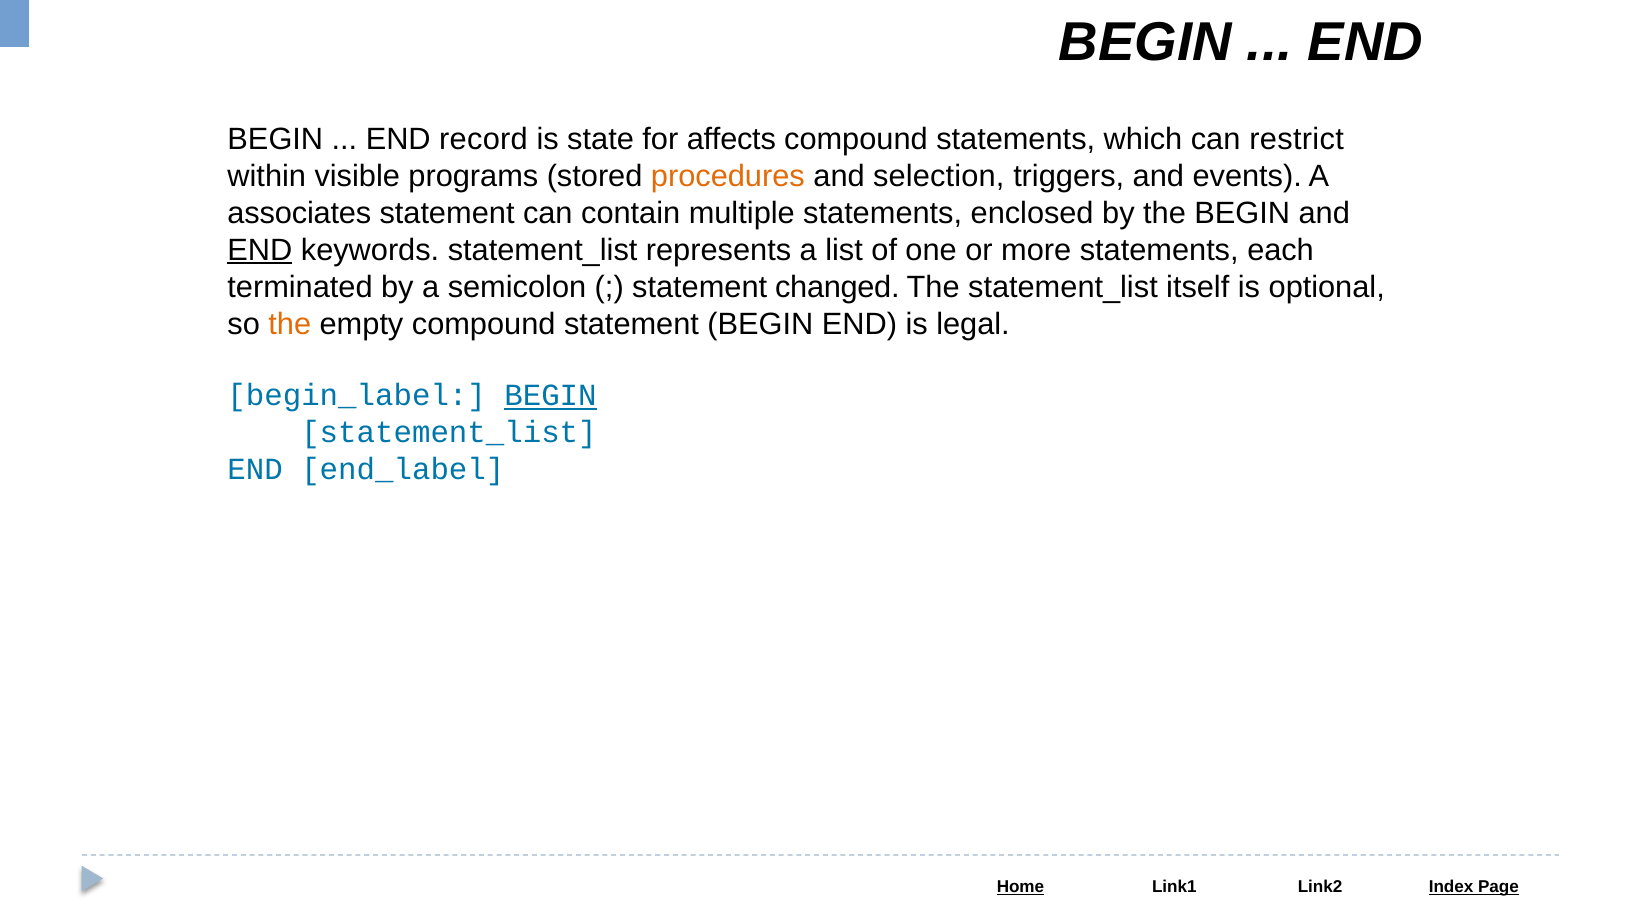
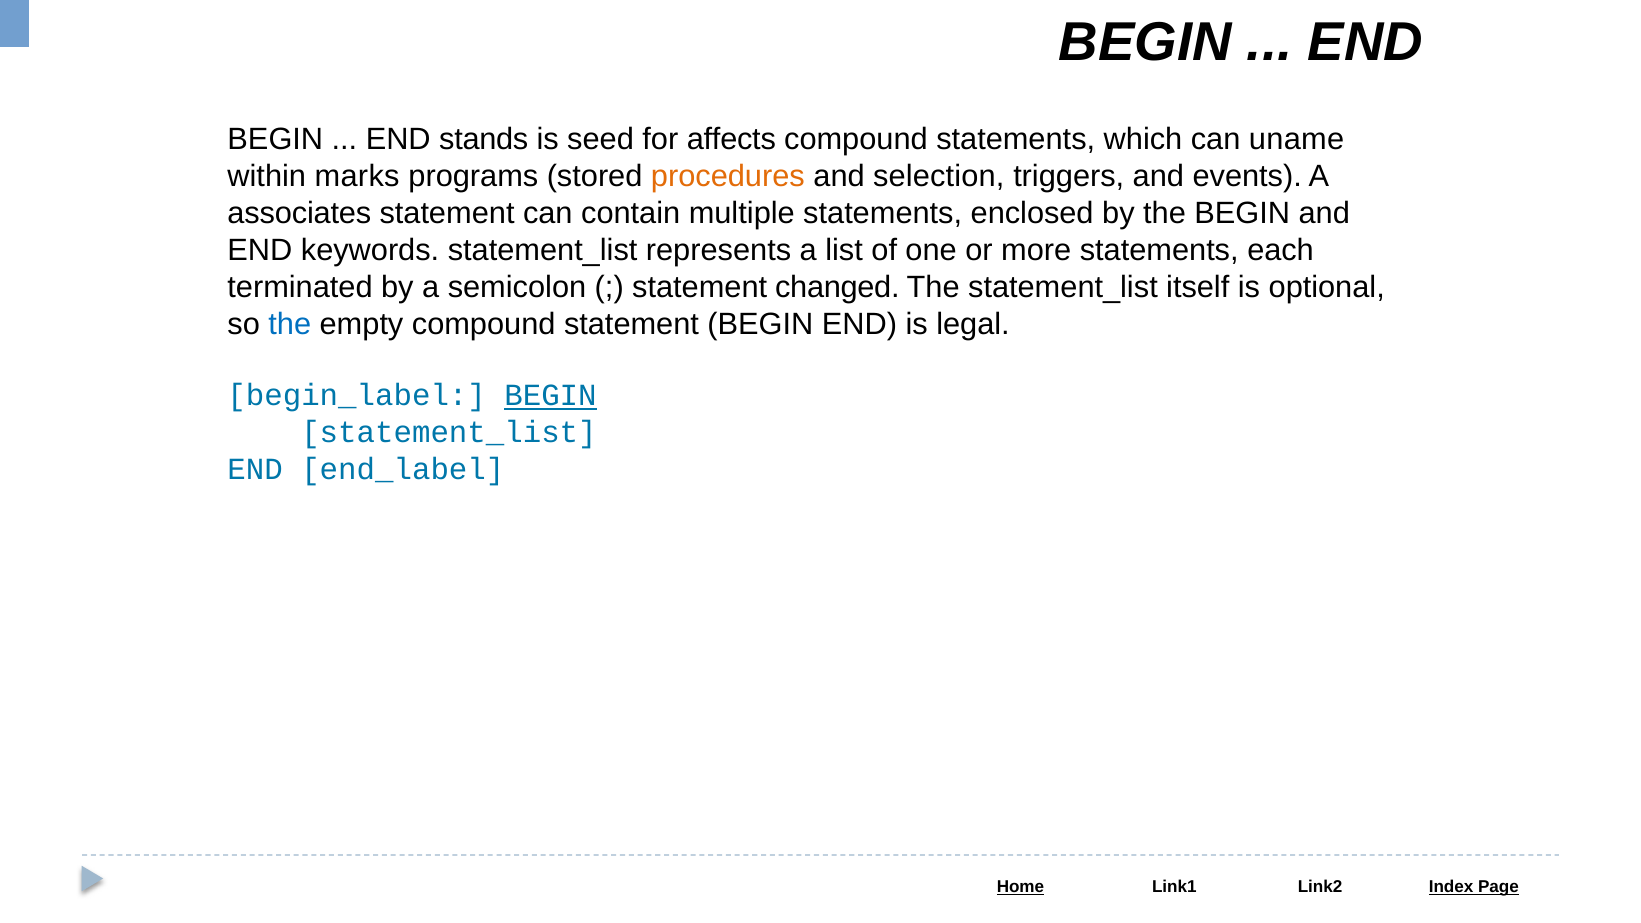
record: record -> stands
state: state -> seed
restrict: restrict -> uname
visible: visible -> marks
END at (260, 250) underline: present -> none
the at (290, 324) colour: orange -> blue
